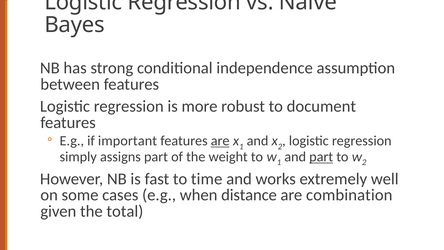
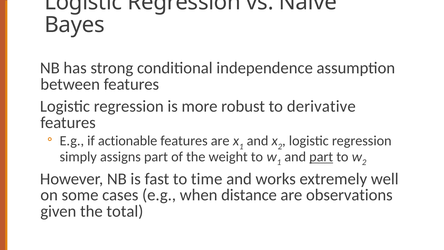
document: document -> derivative
important: important -> actionable
are at (220, 141) underline: present -> none
combination: combination -> observations
